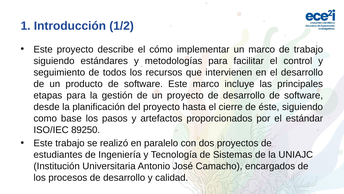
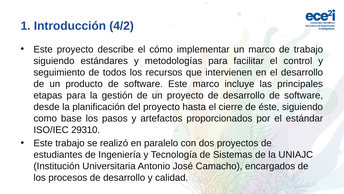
1/2: 1/2 -> 4/2
89250: 89250 -> 29310
